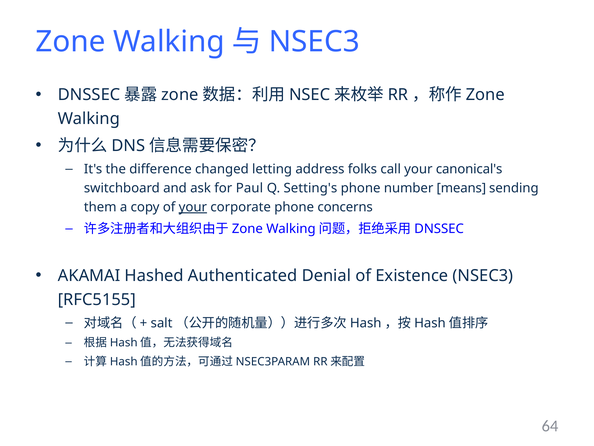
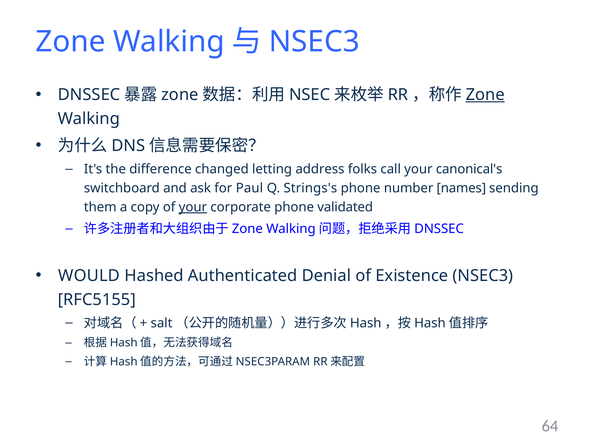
Zone at (485, 95) underline: none -> present
Setting's: Setting's -> Strings's
means: means -> names
concerns: concerns -> validated
AKAMAI: AKAMAI -> WOULD
